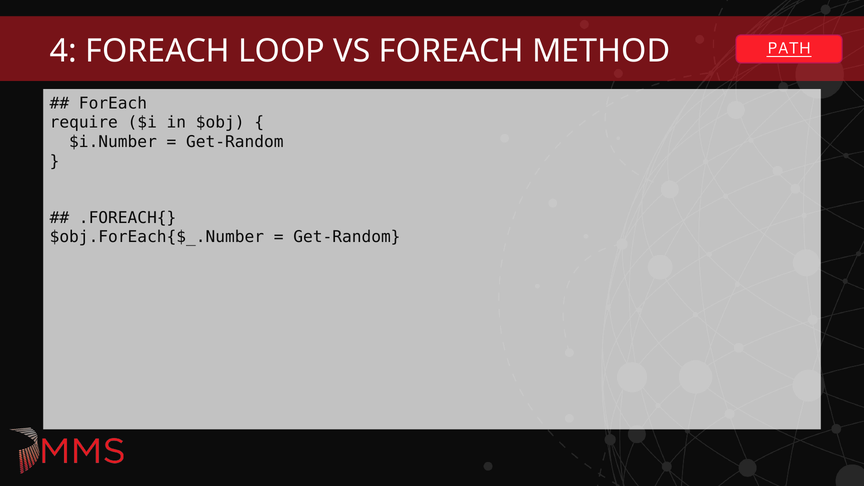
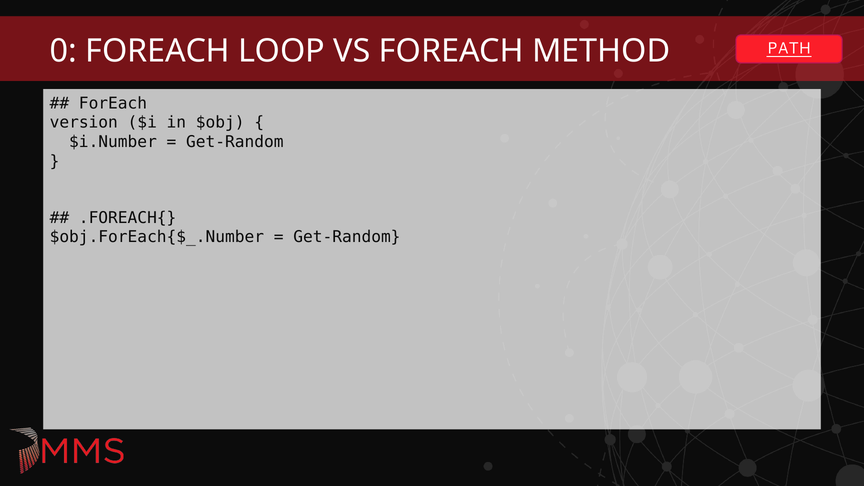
4: 4 -> 0
require: require -> version
